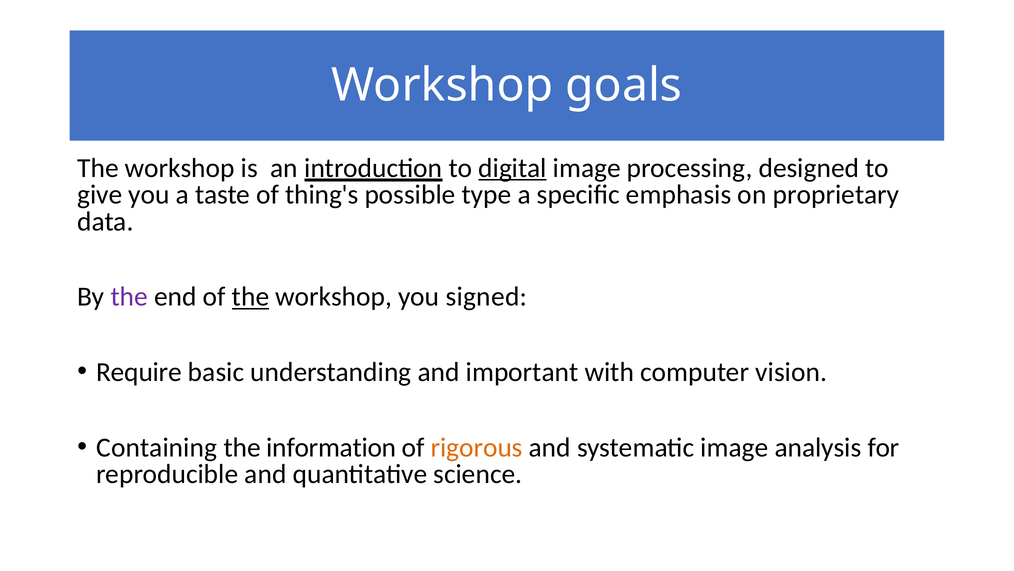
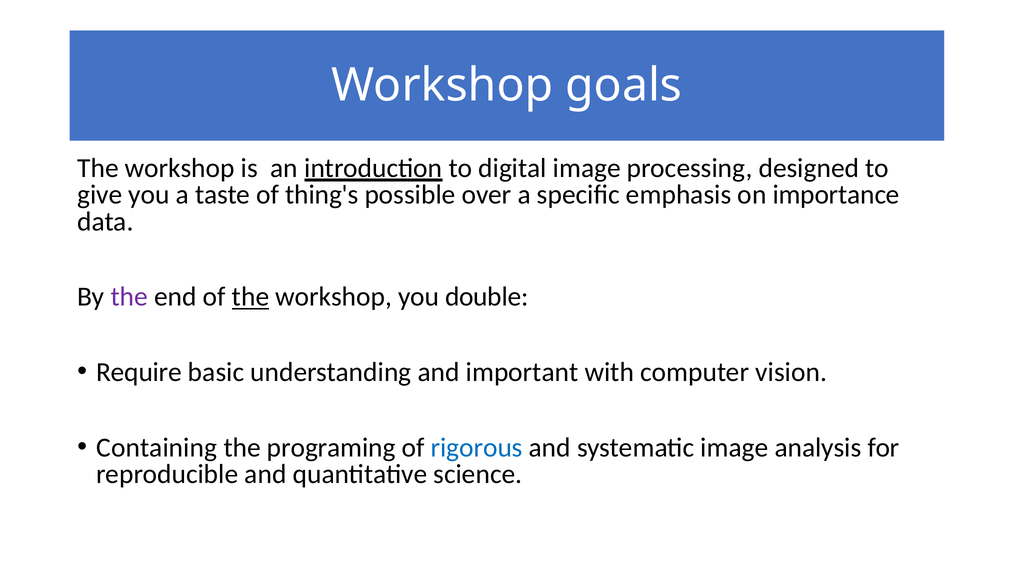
digital underline: present -> none
type: type -> over
proprietary: proprietary -> importance
signed: signed -> double
information: information -> programing
rigorous colour: orange -> blue
